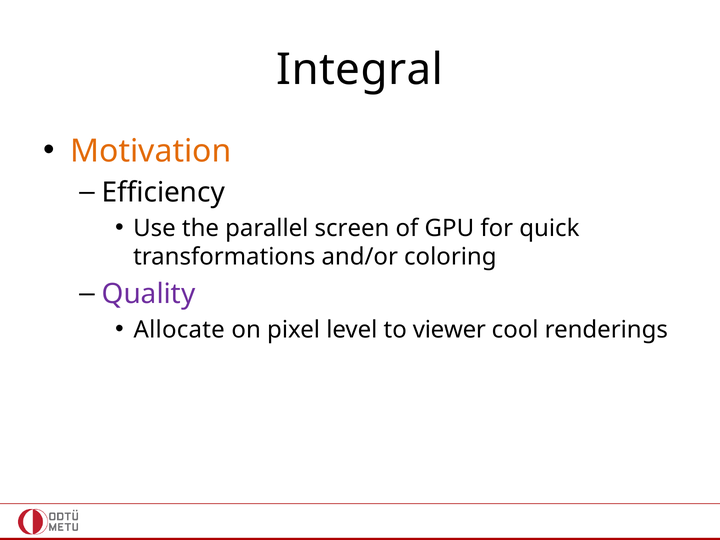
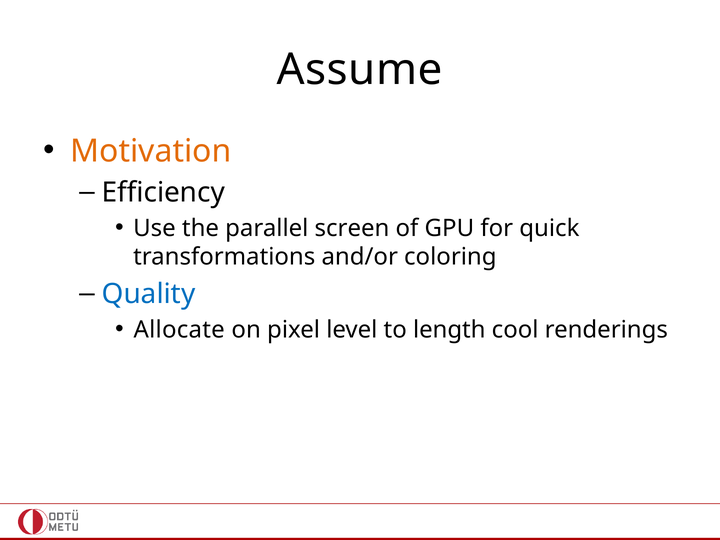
Integral: Integral -> Assume
Quality colour: purple -> blue
viewer: viewer -> length
